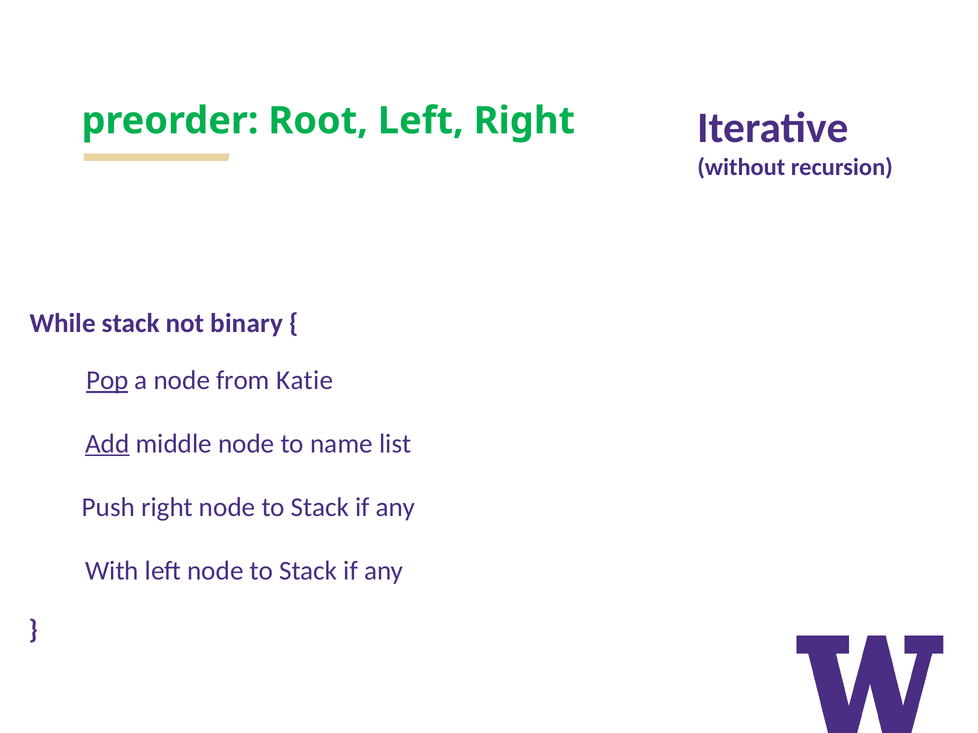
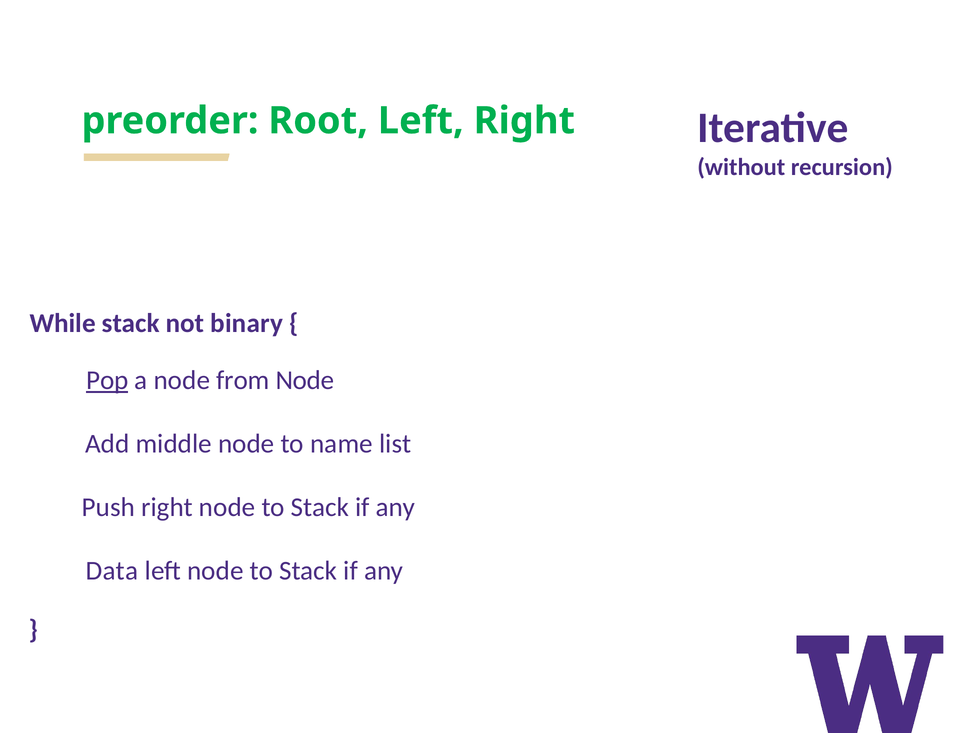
from Katie: Katie -> Node
Add underline: present -> none
With: With -> Data
